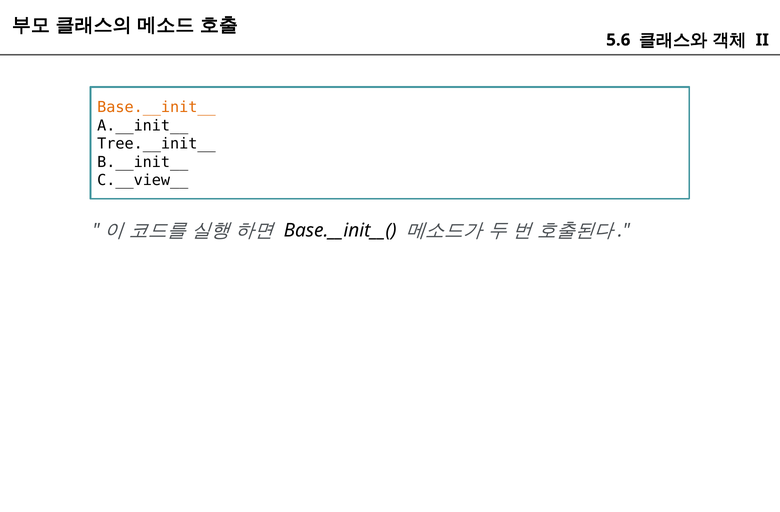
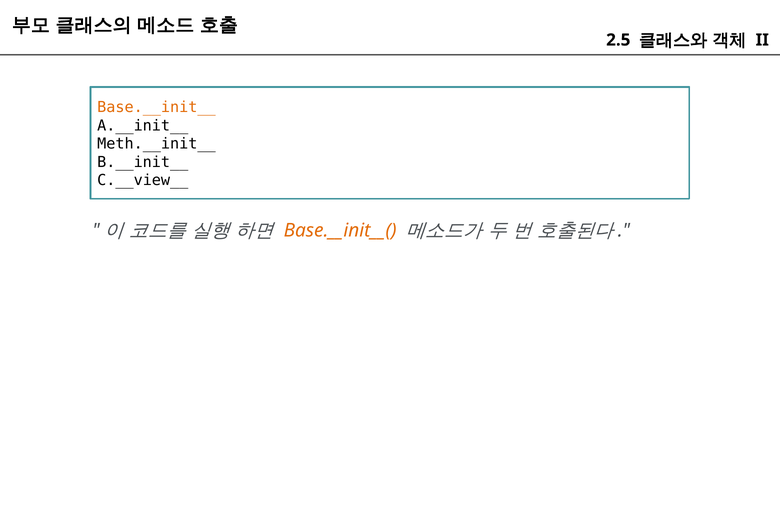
5.6: 5.6 -> 2.5
Tree.__init__: Tree.__init__ -> Meth.__init__
Base.__init__( colour: black -> orange
